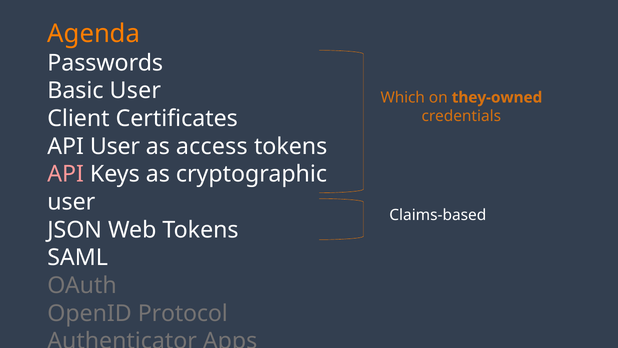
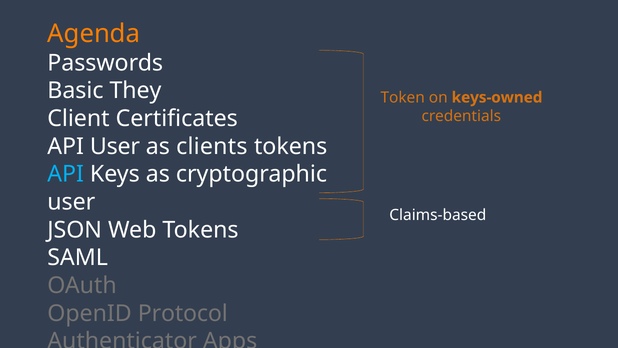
Basic User: User -> They
Which: Which -> Token
they-owned: they-owned -> keys-owned
access: access -> clients
API at (66, 174) colour: pink -> light blue
